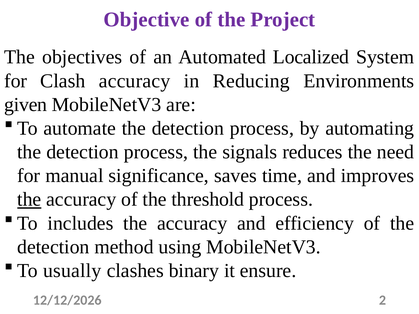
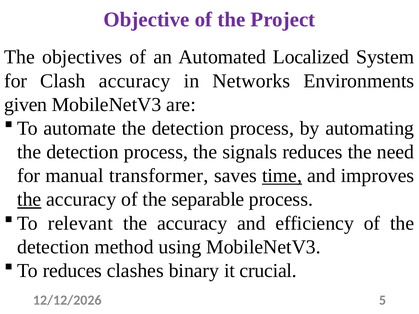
Reducing: Reducing -> Networks
significance: significance -> transformer
time underline: none -> present
threshold: threshold -> separable
includes: includes -> relevant
To usually: usually -> reduces
ensure: ensure -> crucial
2: 2 -> 5
